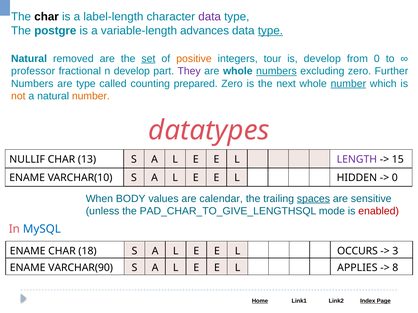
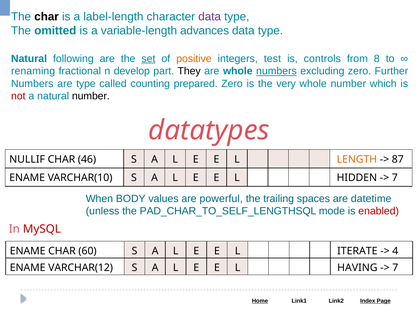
postgre: postgre -> omitted
type at (270, 31) underline: present -> none
removed: removed -> following
tour: tour -> test
is develop: develop -> controls
from 0: 0 -> 8
professor: professor -> renaming
They colour: purple -> black
next: next -> very
number at (348, 84) underline: present -> none
not colour: orange -> red
number at (91, 96) colour: orange -> black
13: 13 -> 46
LENGTH colour: purple -> orange
15: 15 -> 87
0 at (395, 178): 0 -> 7
calendar: calendar -> powerful
spaces underline: present -> none
sensitive: sensitive -> datetime
PAD_CHAR_TO_GIVE_LENGTHSQL: PAD_CHAR_TO_GIVE_LENGTHSQL -> PAD_CHAR_TO_SELF_LENGTHSQL
MySQL colour: blue -> red
18: 18 -> 60
OCCURS: OCCURS -> ITERATE
3: 3 -> 4
VARCHAR(90: VARCHAR(90 -> VARCHAR(12
APPLIES: APPLIES -> HAVING
8 at (395, 268): 8 -> 7
